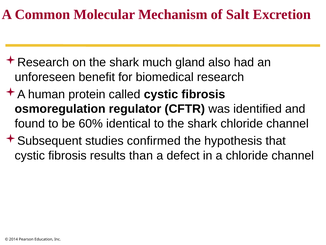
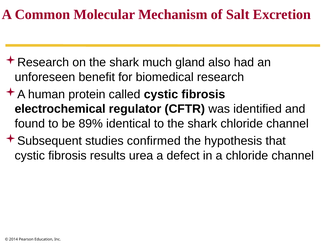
osmoregulation: osmoregulation -> electrochemical
60%: 60% -> 89%
than: than -> urea
